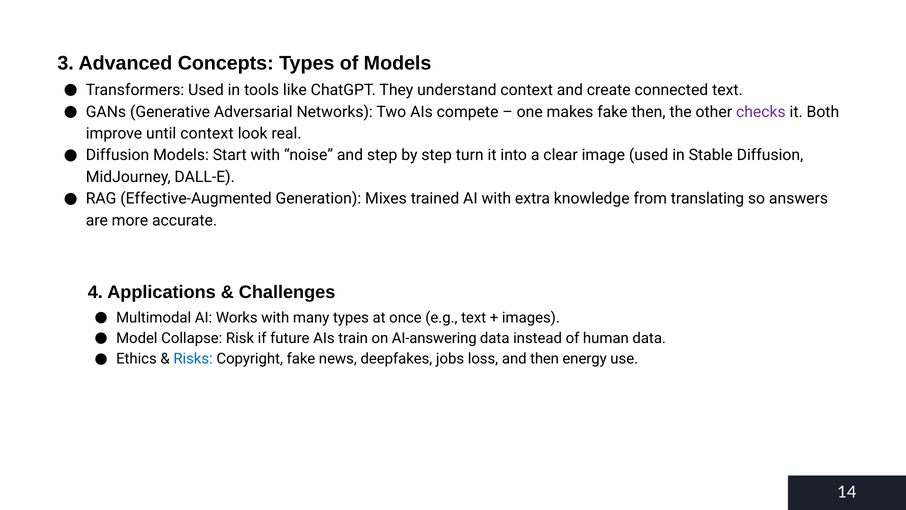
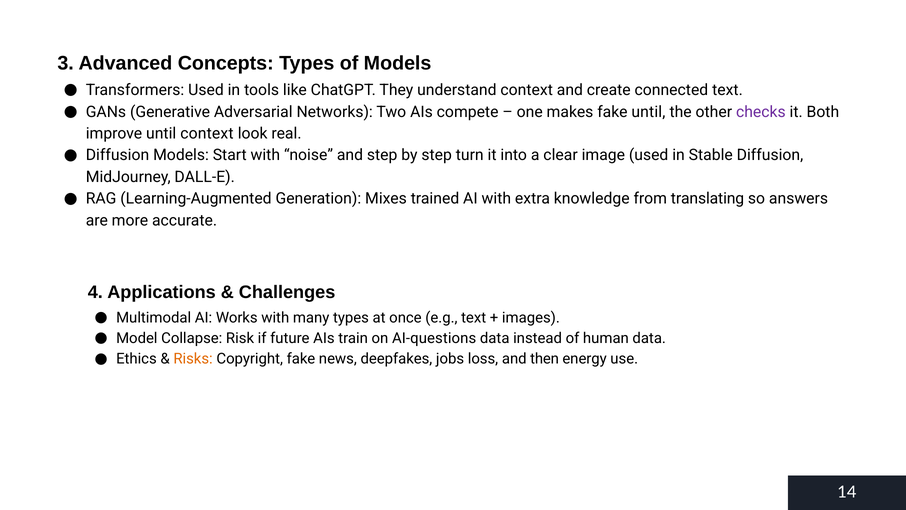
fake then: then -> until
Effective-Augmented: Effective-Augmented -> Learning-Augmented
AI-answering: AI-answering -> AI-questions
Risks colour: blue -> orange
